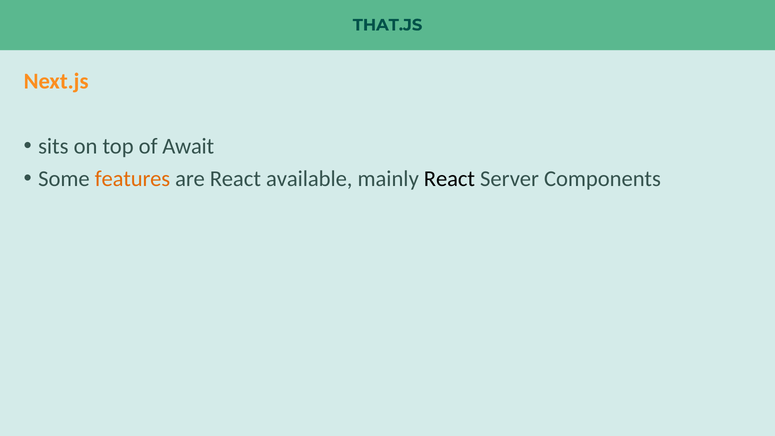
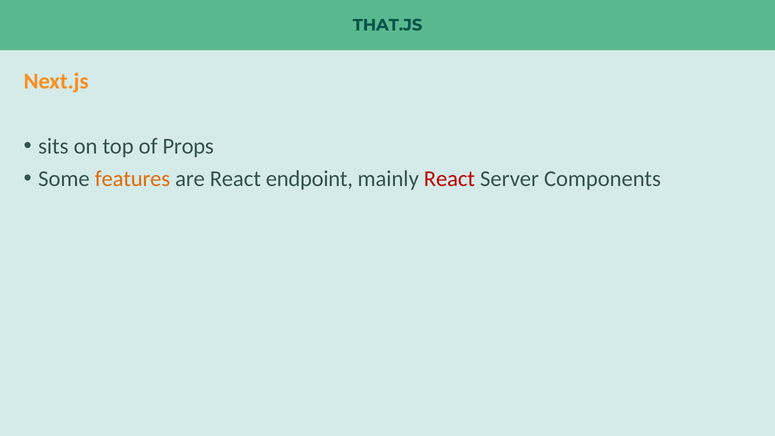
Await: Await -> Props
available: available -> endpoint
React at (449, 179) colour: black -> red
